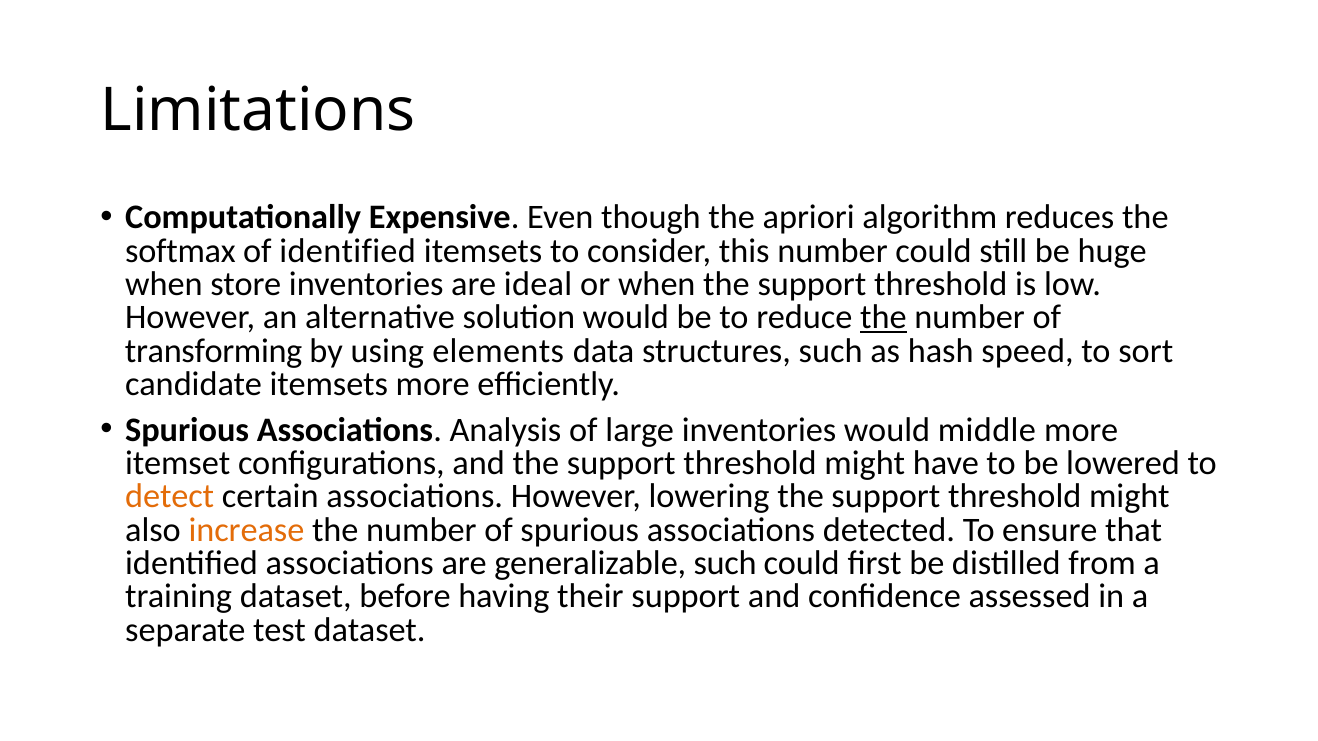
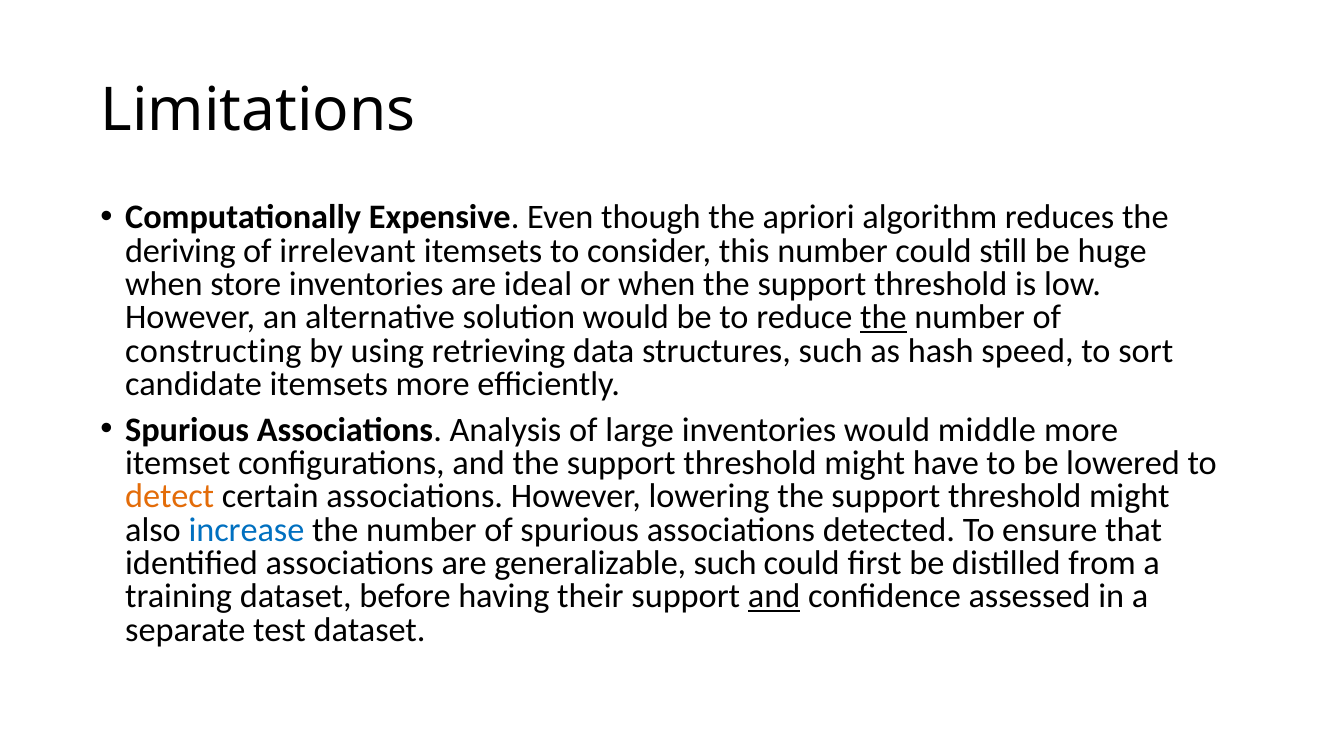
softmax: softmax -> deriving
of identified: identified -> irrelevant
transforming: transforming -> constructing
elements: elements -> retrieving
increase colour: orange -> blue
and at (774, 597) underline: none -> present
